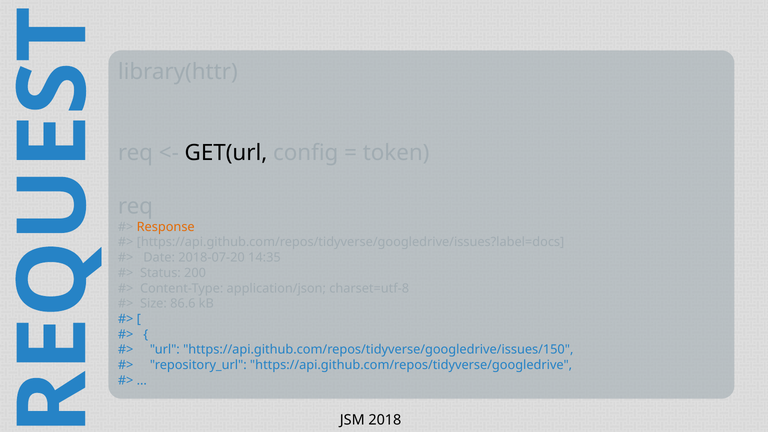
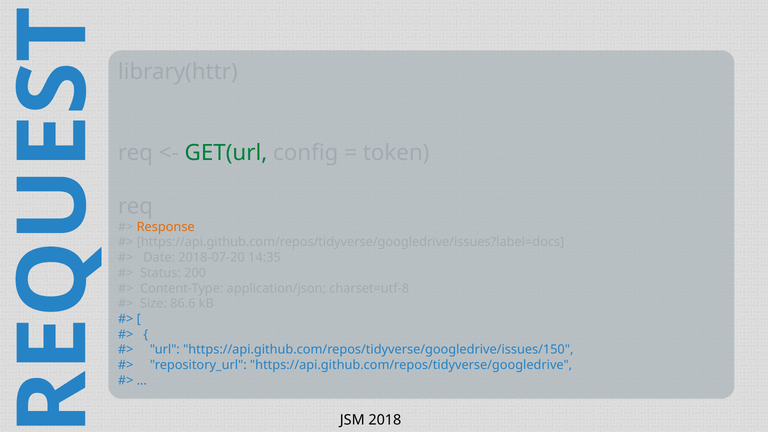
GET(url colour: black -> green
